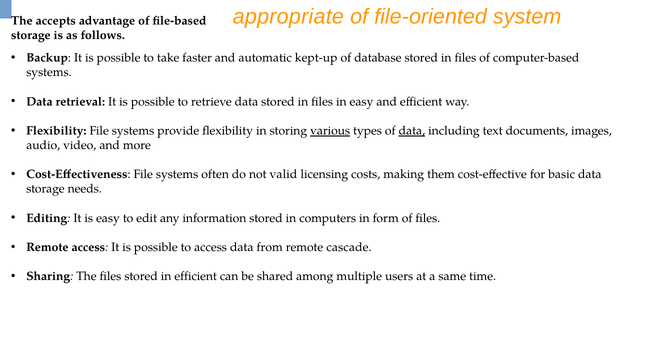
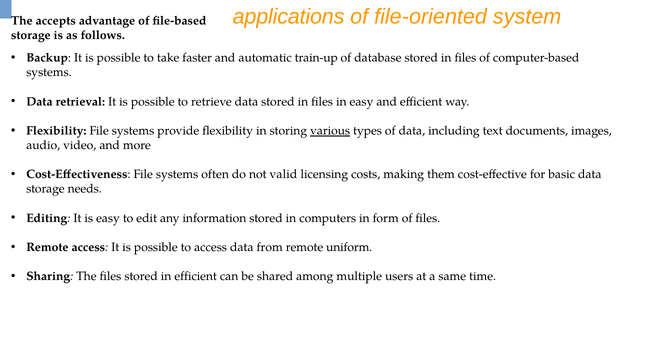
appropriate: appropriate -> applications
kept-up: kept-up -> train-up
data at (412, 131) underline: present -> none
cascade: cascade -> uniform
